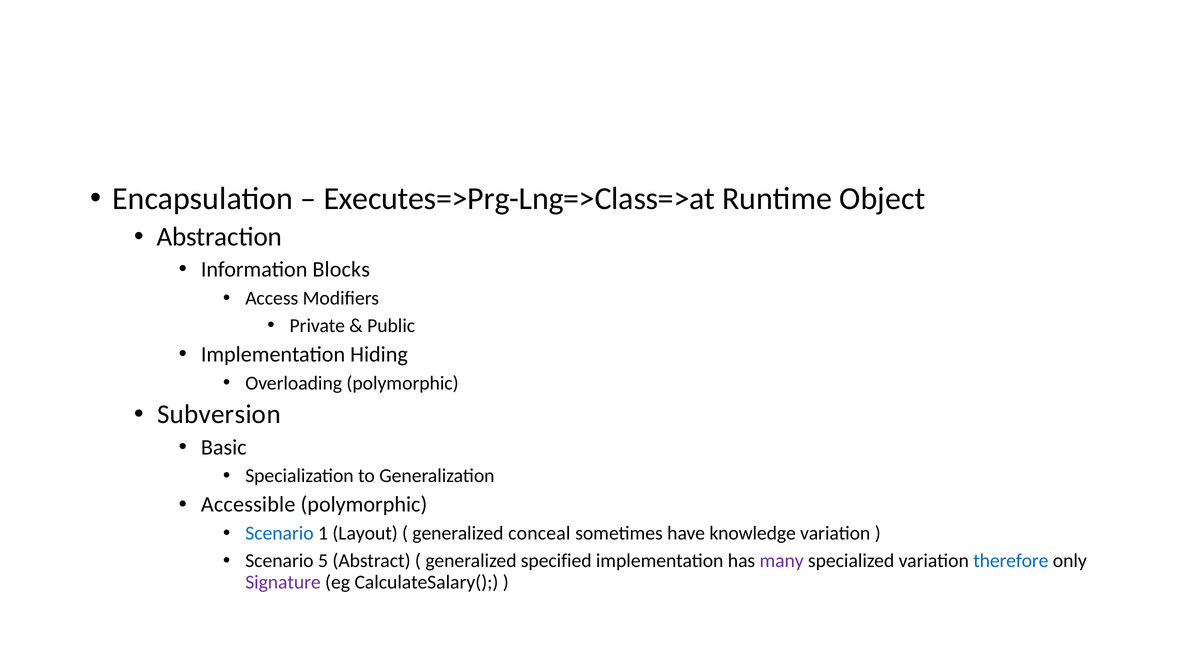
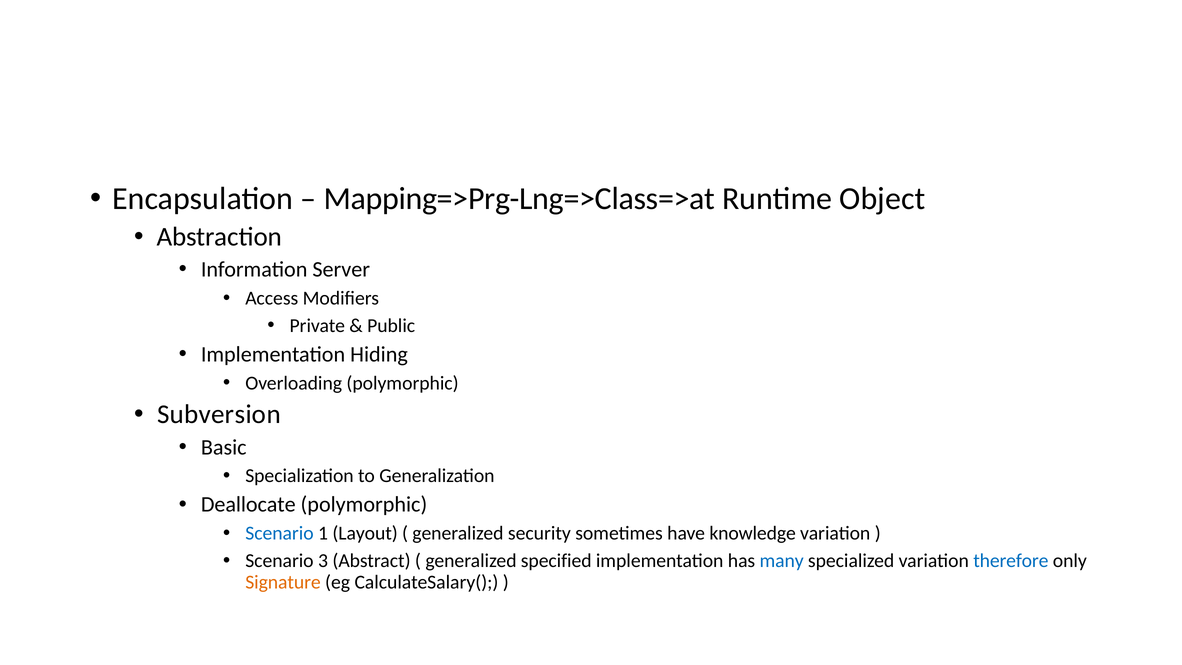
Executes=>Prg-Lng=>Class=>at: Executes=>Prg-Lng=>Class=>at -> Mapping=>Prg-Lng=>Class=>at
Blocks: Blocks -> Server
Accessible: Accessible -> Deallocate
conceal: conceal -> security
5: 5 -> 3
many colour: purple -> blue
Signature colour: purple -> orange
